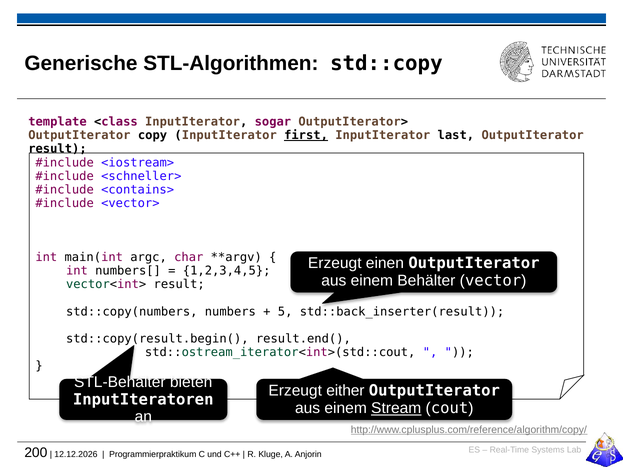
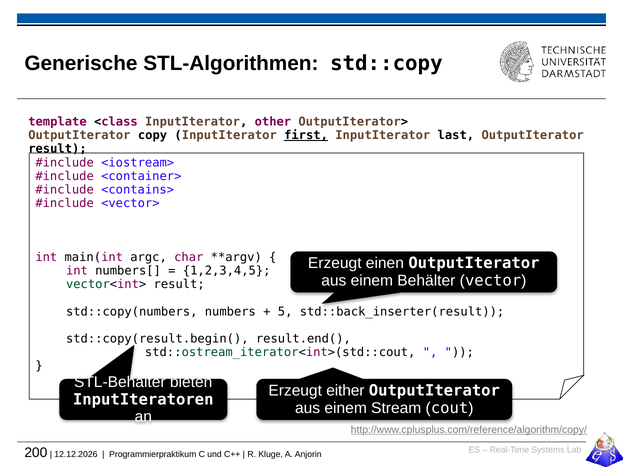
sogar: sogar -> other
<schneller>: <schneller> -> <container>
Stream underline: present -> none
